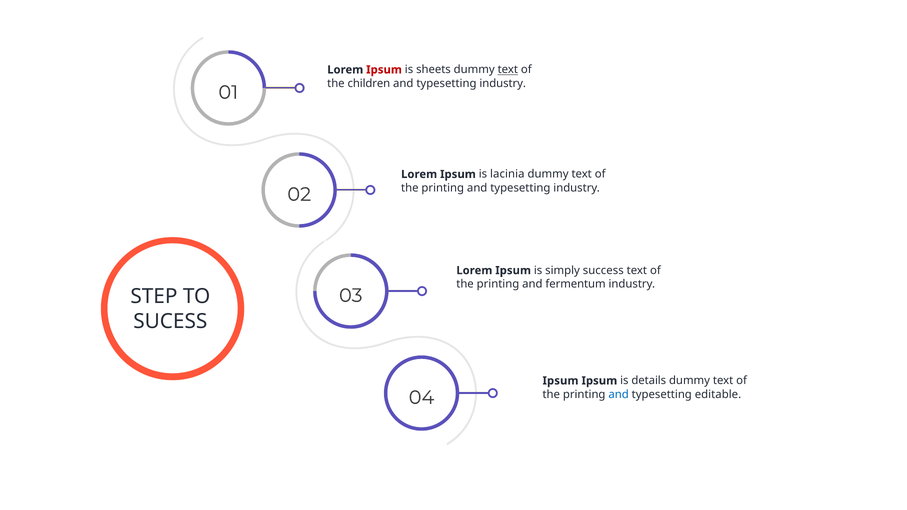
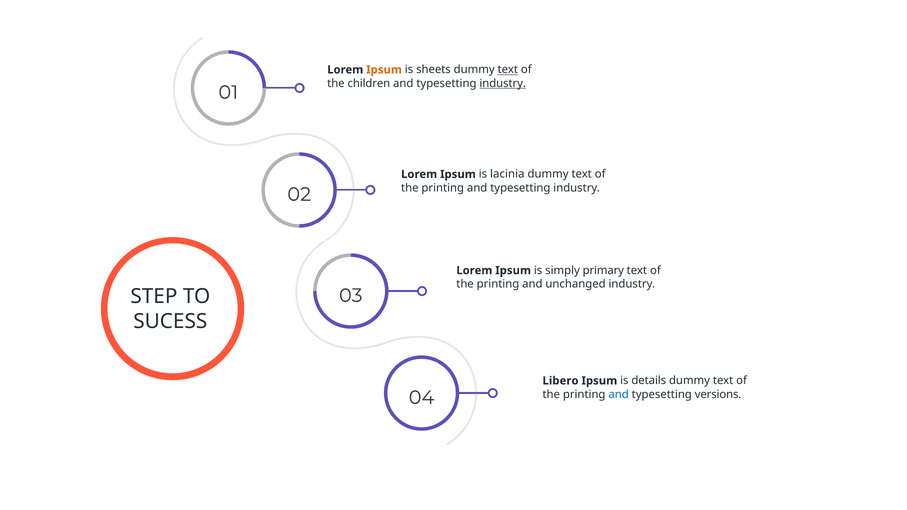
Ipsum at (384, 70) colour: red -> orange
industry at (503, 83) underline: none -> present
success: success -> primary
fermentum: fermentum -> unchanged
Ipsum at (561, 381): Ipsum -> Libero
editable: editable -> versions
